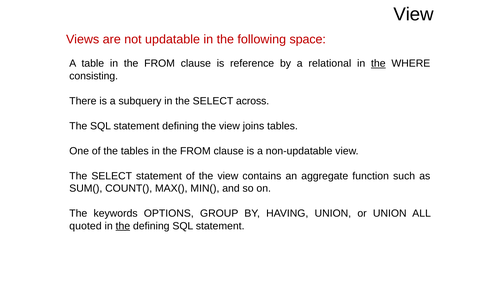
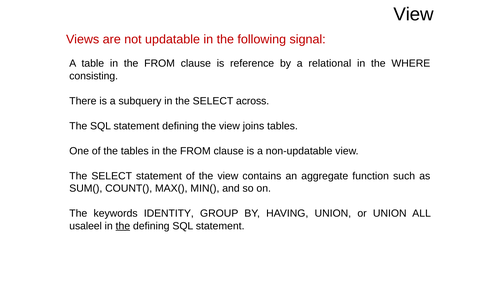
space: space -> signal
the at (378, 64) underline: present -> none
OPTIONS: OPTIONS -> IDENTITY
quoted: quoted -> usaleel
